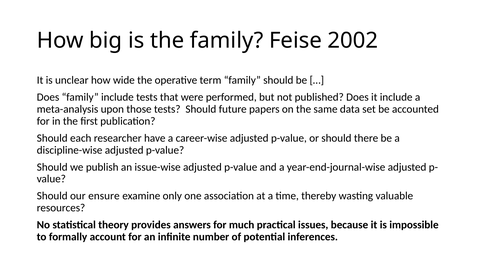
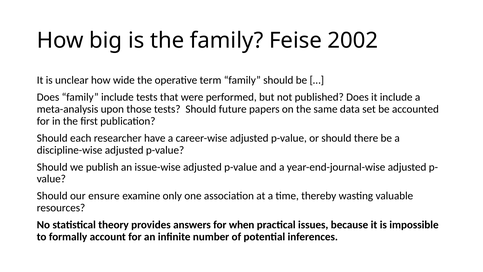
much: much -> when
